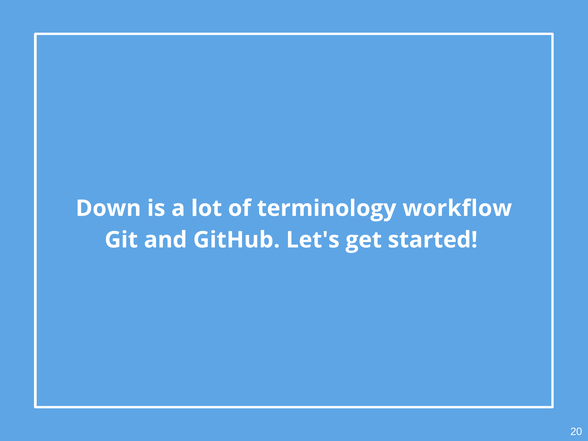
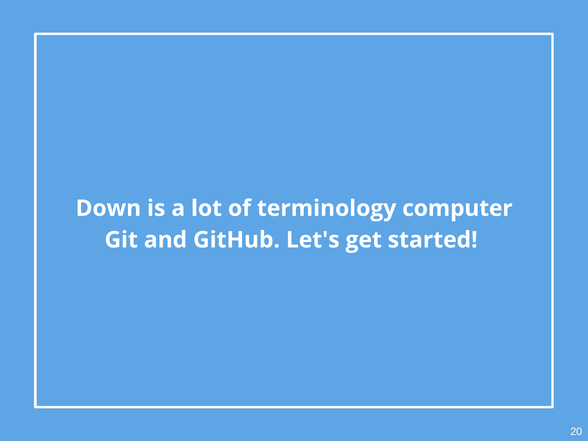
workflow: workflow -> computer
